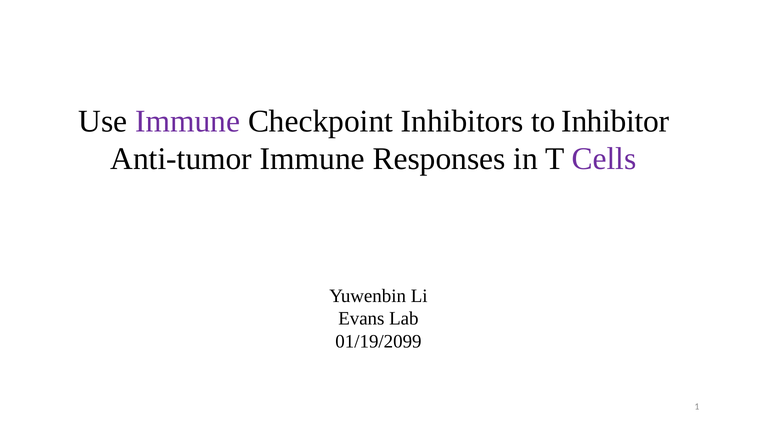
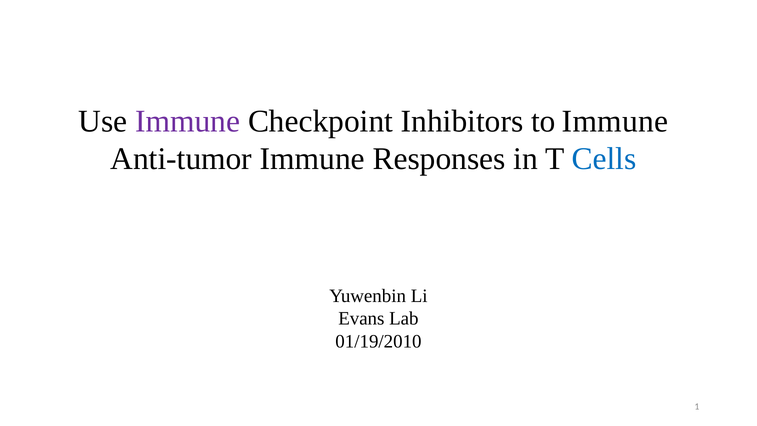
to Inhibitor: Inhibitor -> Immune
Cells colour: purple -> blue
01/19/2099: 01/19/2099 -> 01/19/2010
